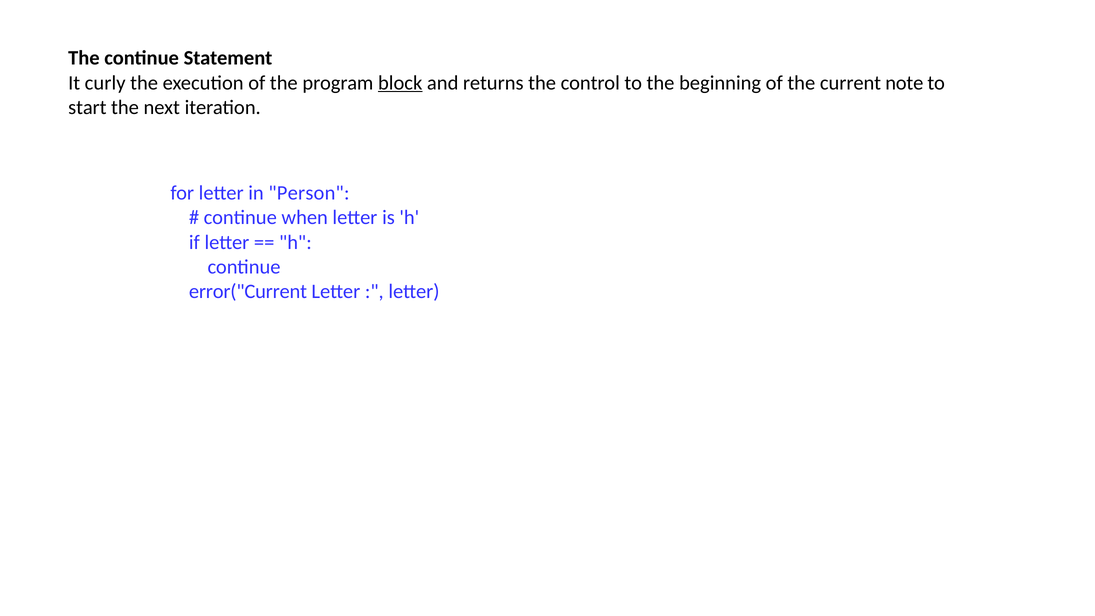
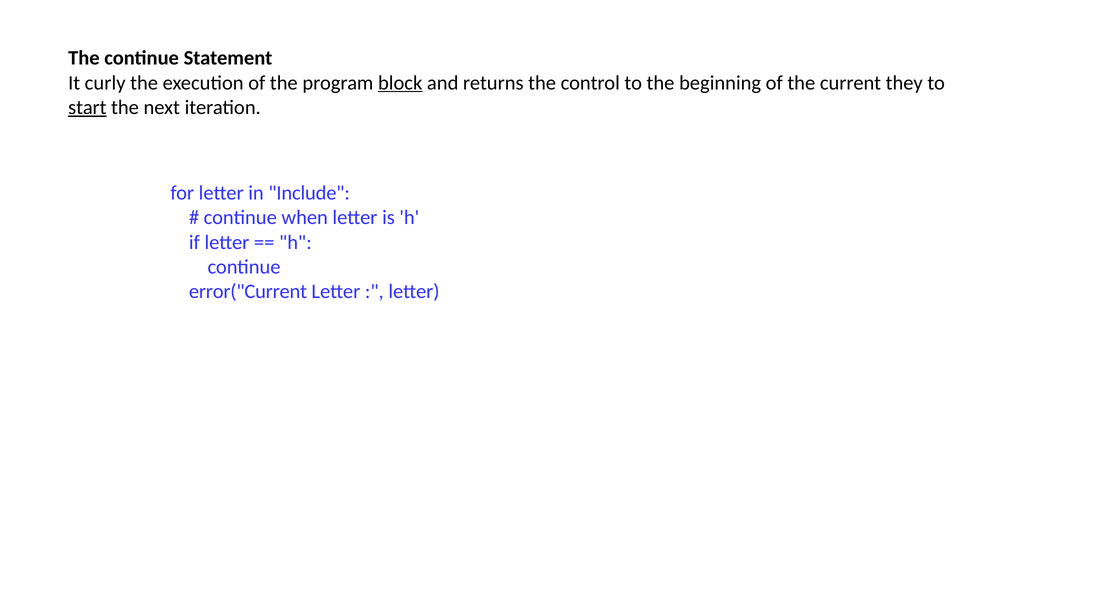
note: note -> they
start underline: none -> present
Person: Person -> Include
